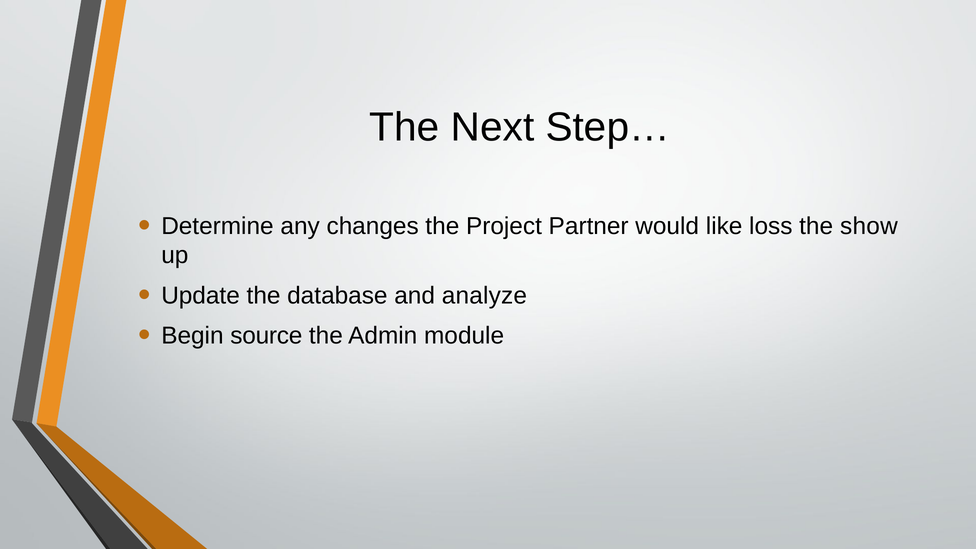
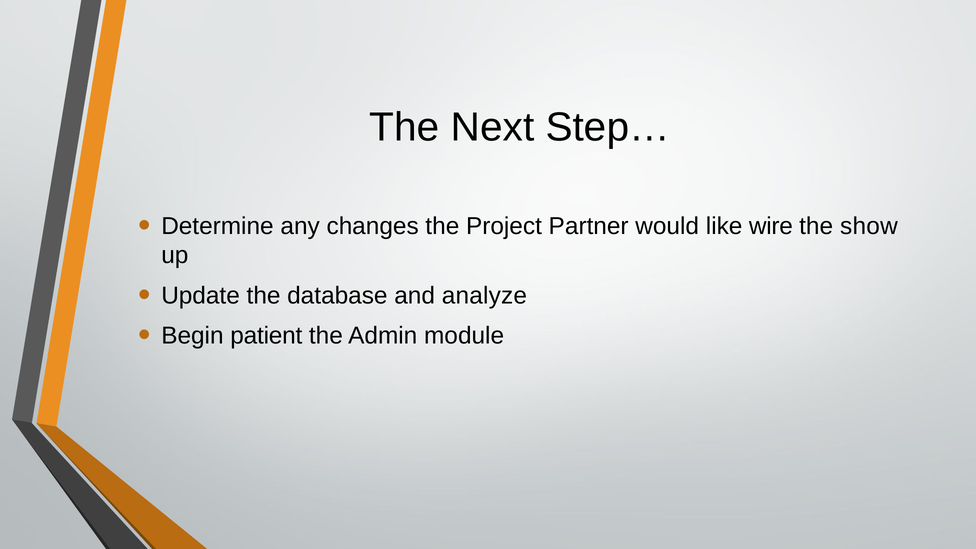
loss: loss -> wire
source: source -> patient
